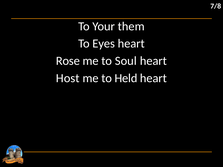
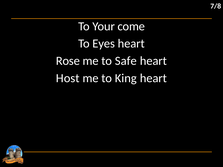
them: them -> come
Soul: Soul -> Safe
Held: Held -> King
